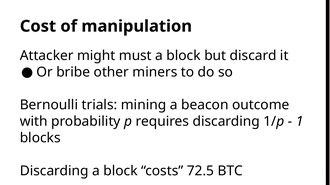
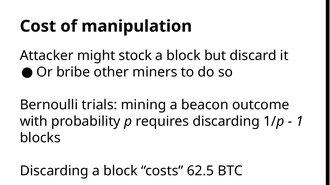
must: must -> stock
72.5: 72.5 -> 62.5
